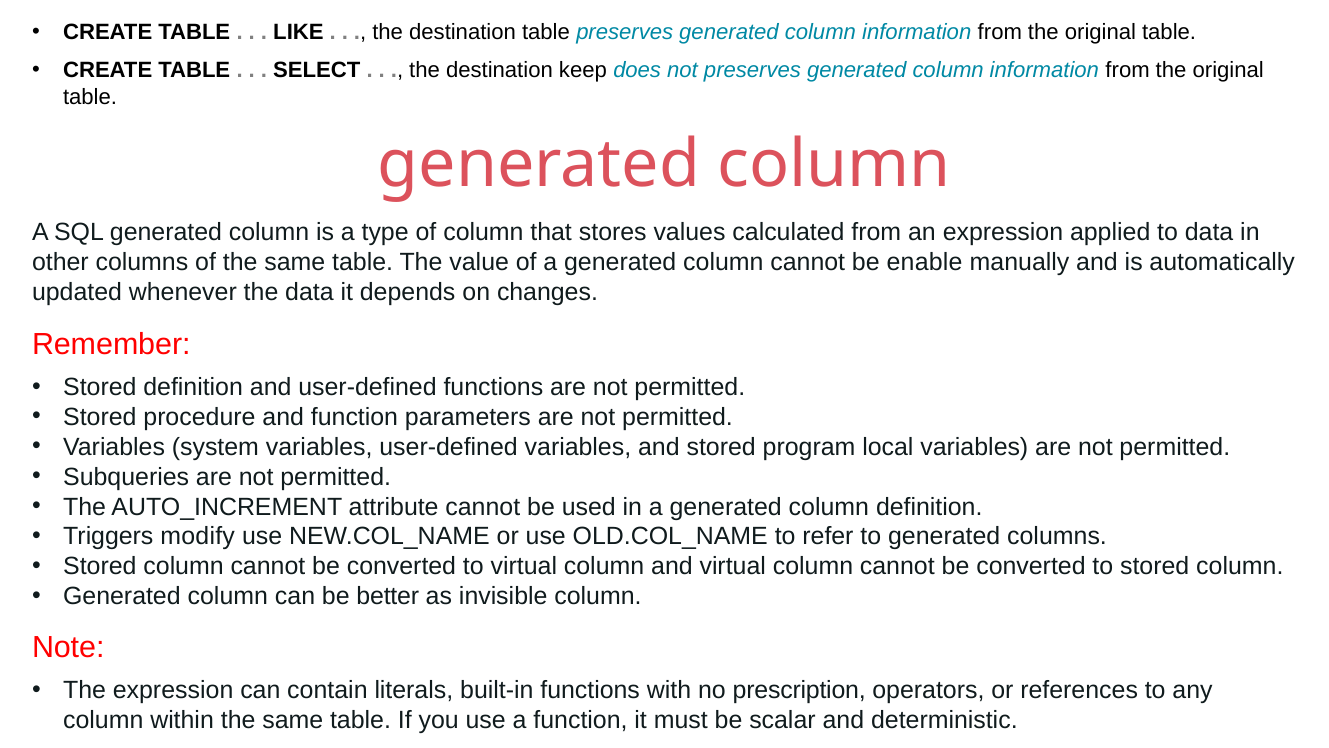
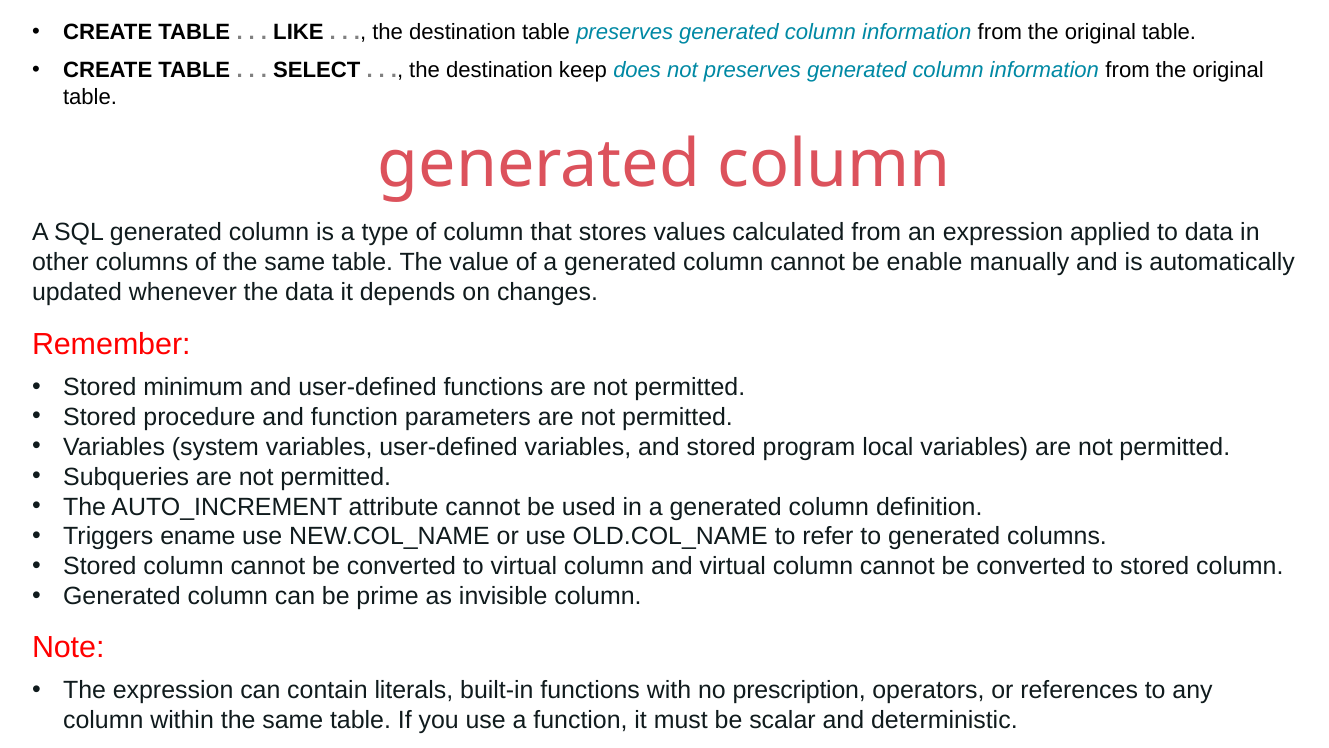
Stored definition: definition -> minimum
modify: modify -> ename
better: better -> prime
